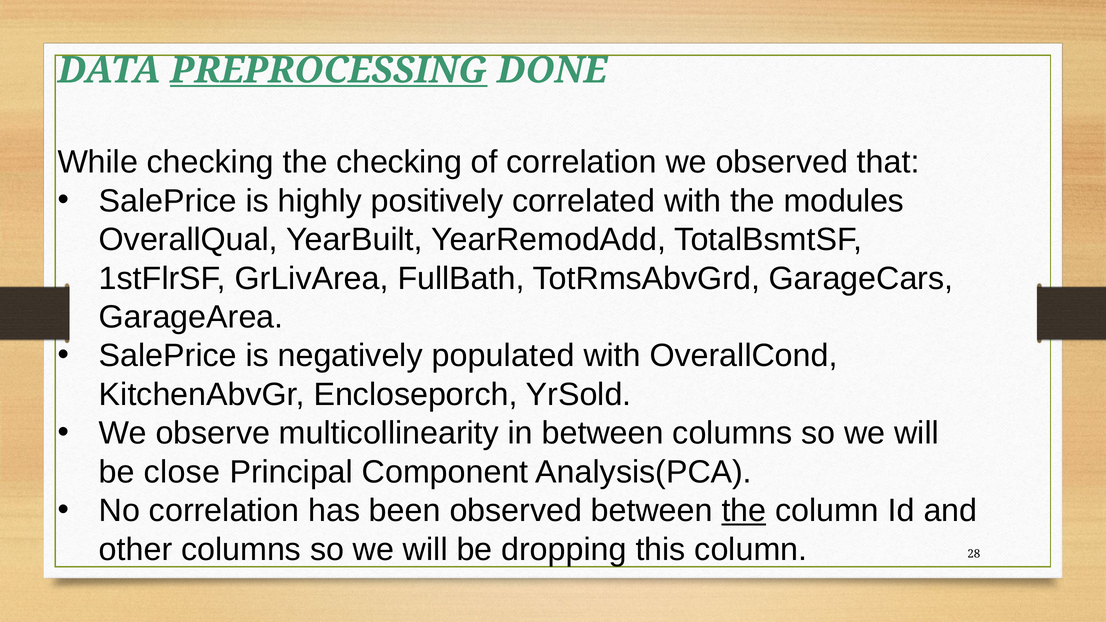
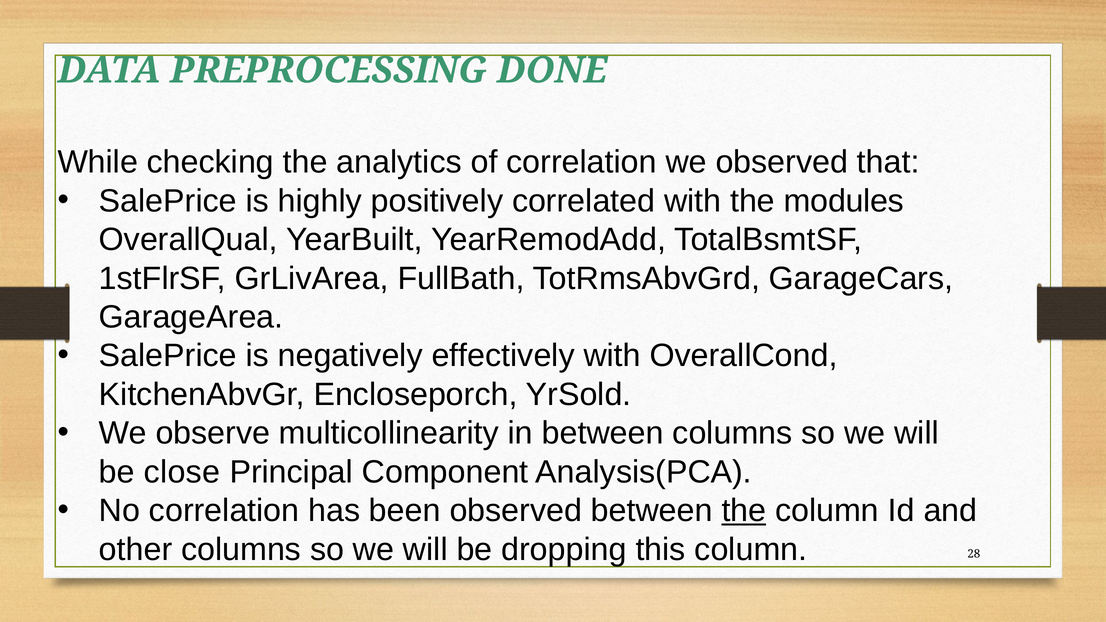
PREPROCESSING underline: present -> none
the checking: checking -> analytics
populated: populated -> effectively
